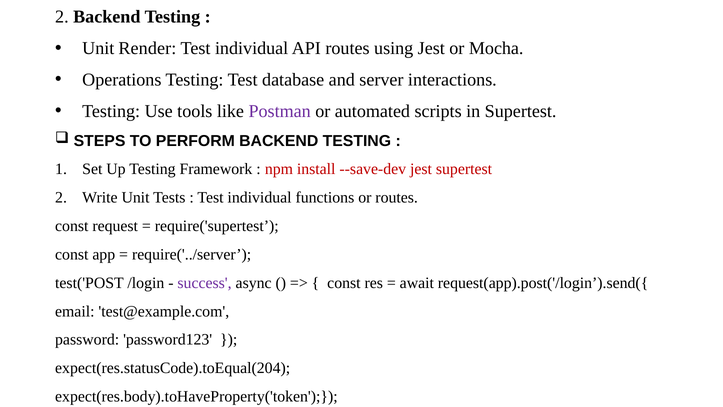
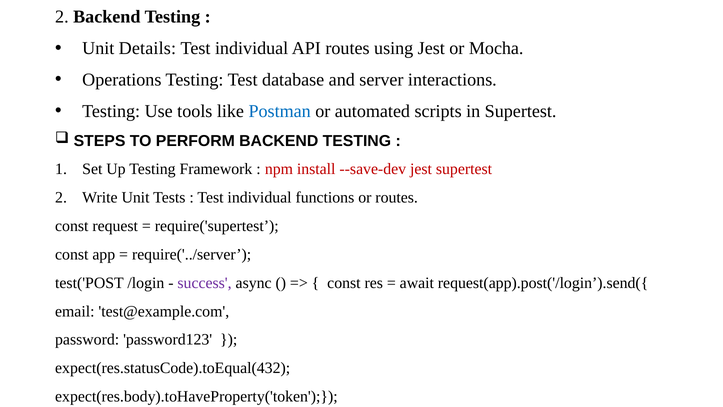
Render: Render -> Details
Postman colour: purple -> blue
expect(res.statusCode).toEqual(204: expect(res.statusCode).toEqual(204 -> expect(res.statusCode).toEqual(432
